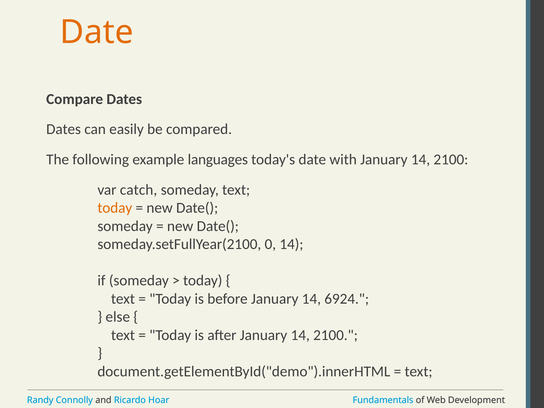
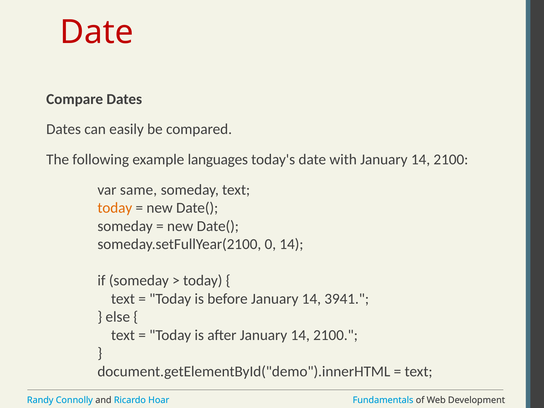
Date at (97, 32) colour: orange -> red
catch: catch -> same
6924: 6924 -> 3941
